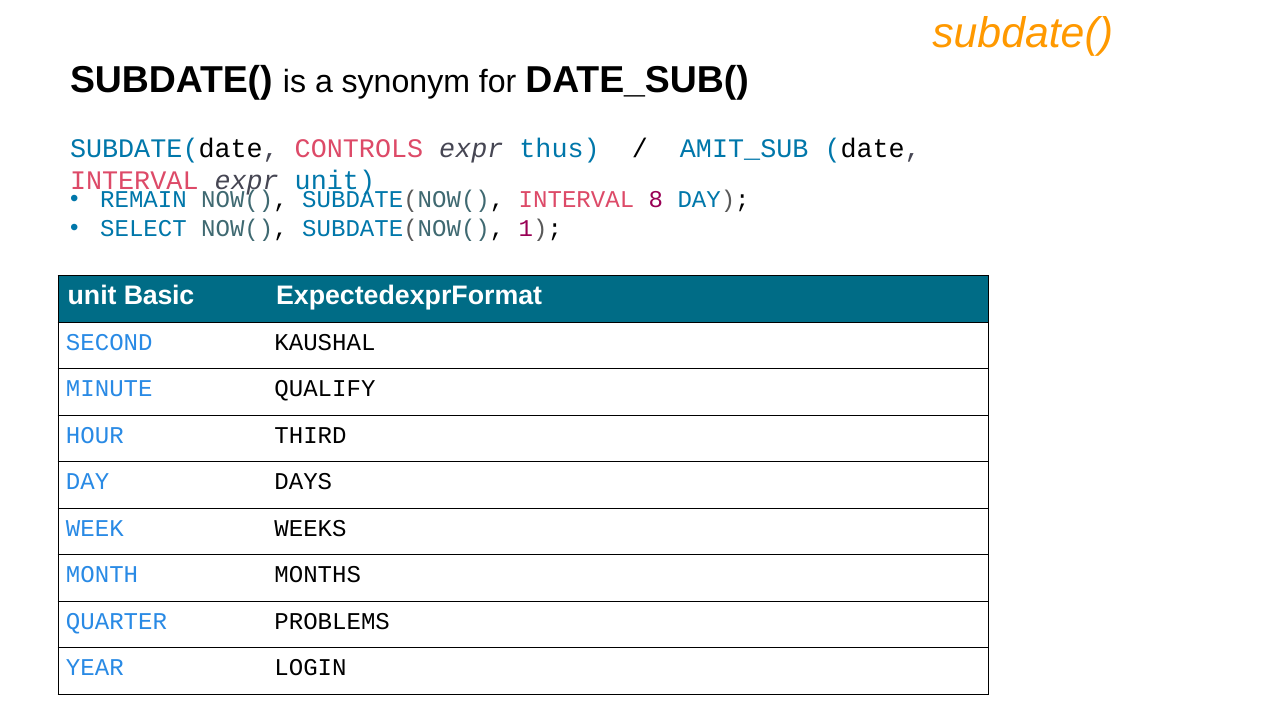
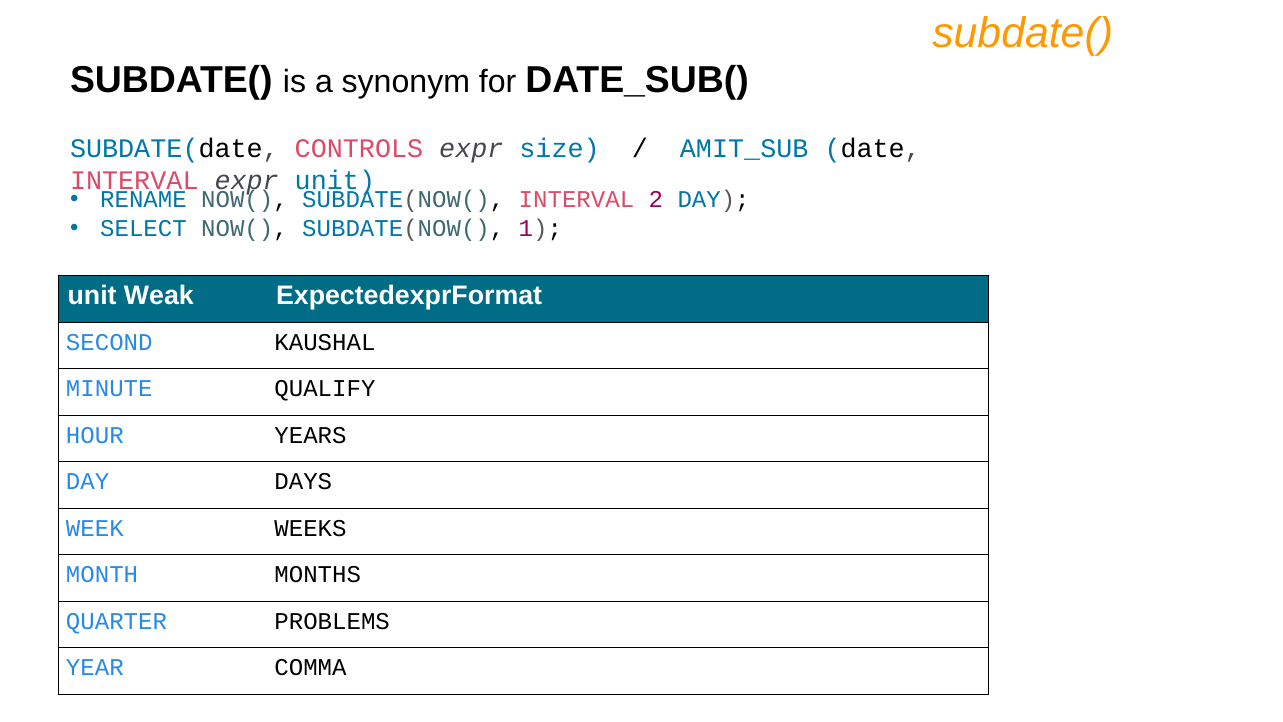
thus: thus -> size
REMAIN: REMAIN -> RENAME
8: 8 -> 2
Basic: Basic -> Weak
THIRD: THIRD -> YEARS
LOGIN: LOGIN -> COMMA
